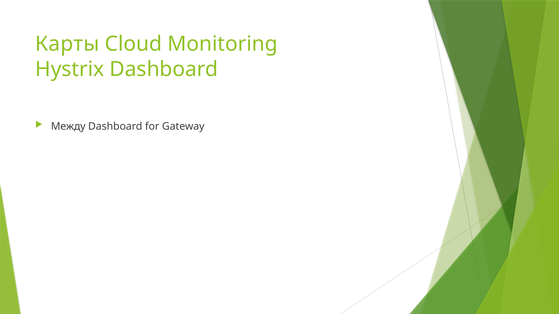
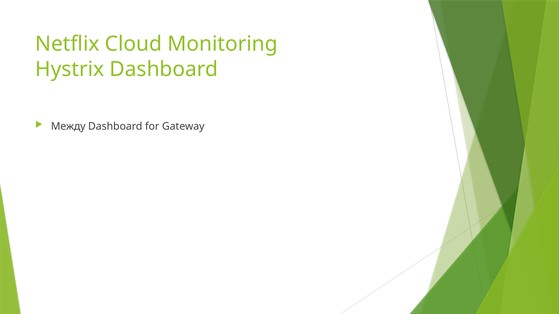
Карты: Карты -> Netflix
